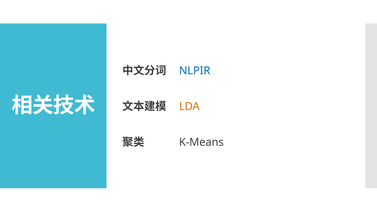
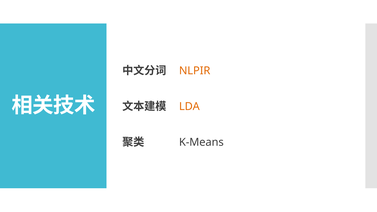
NLPIR colour: blue -> orange
